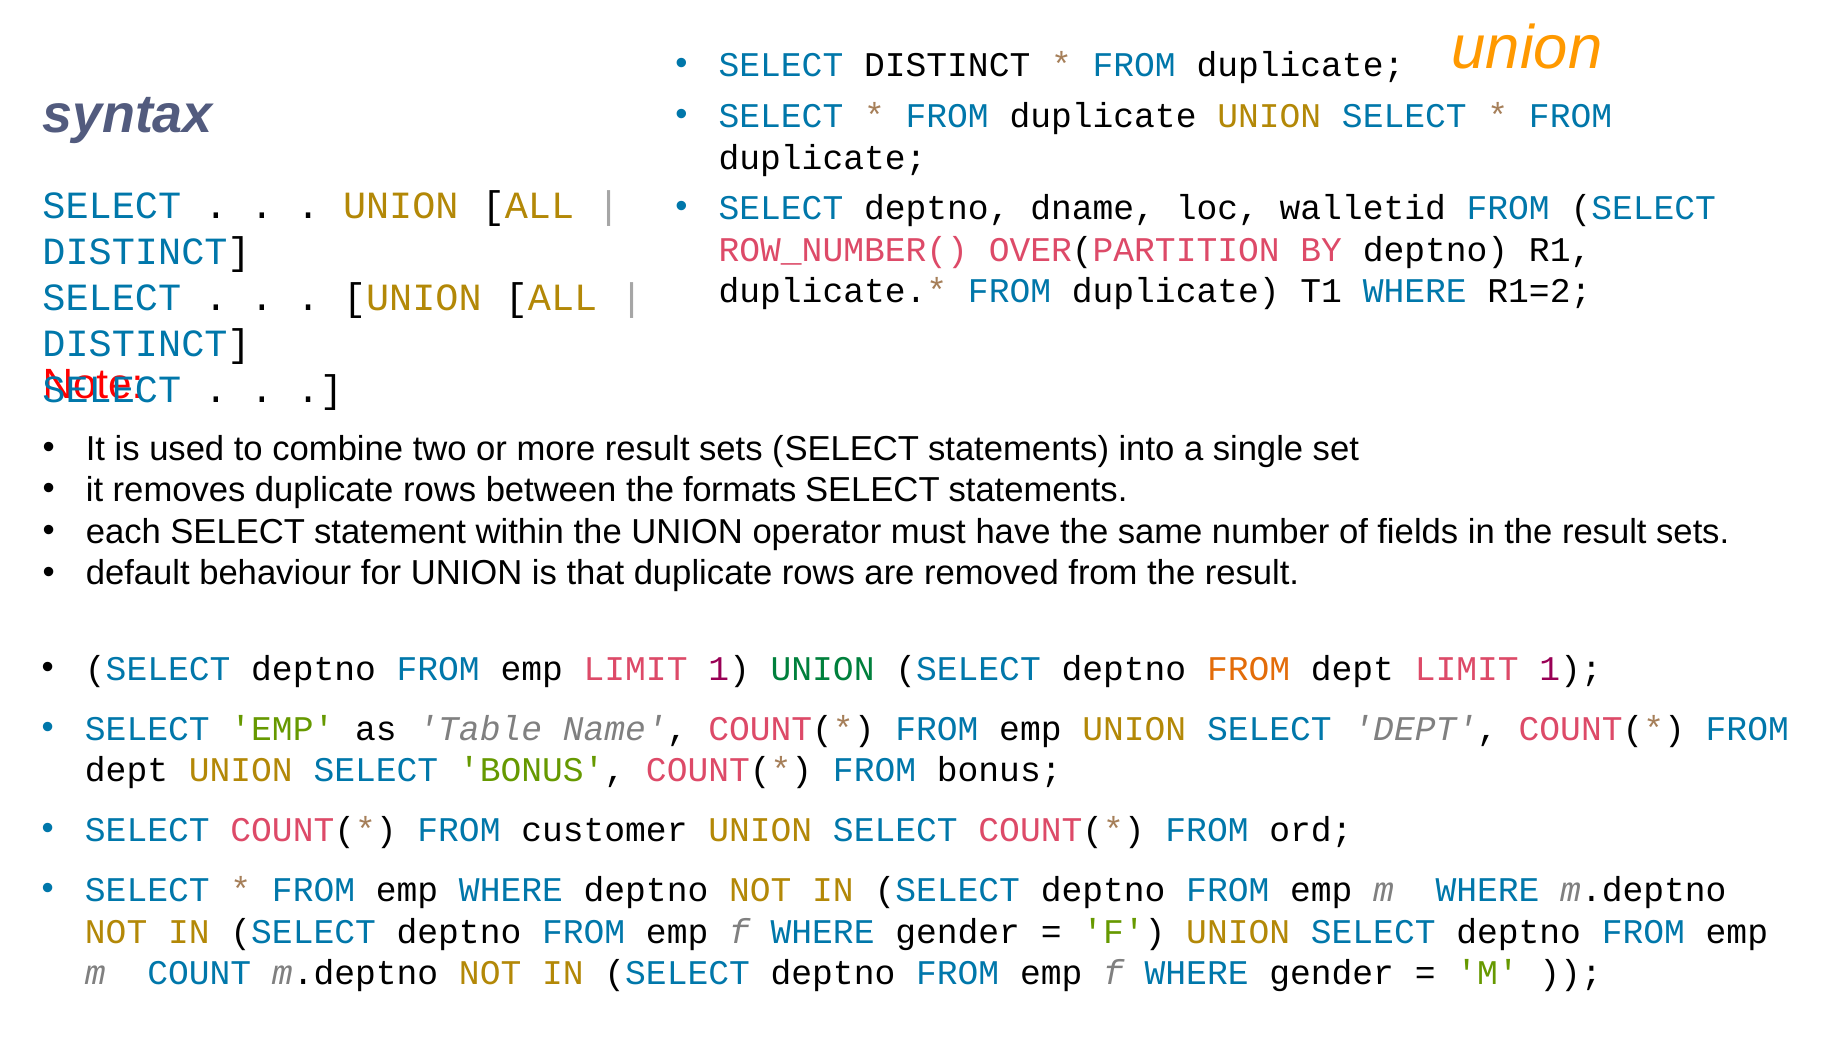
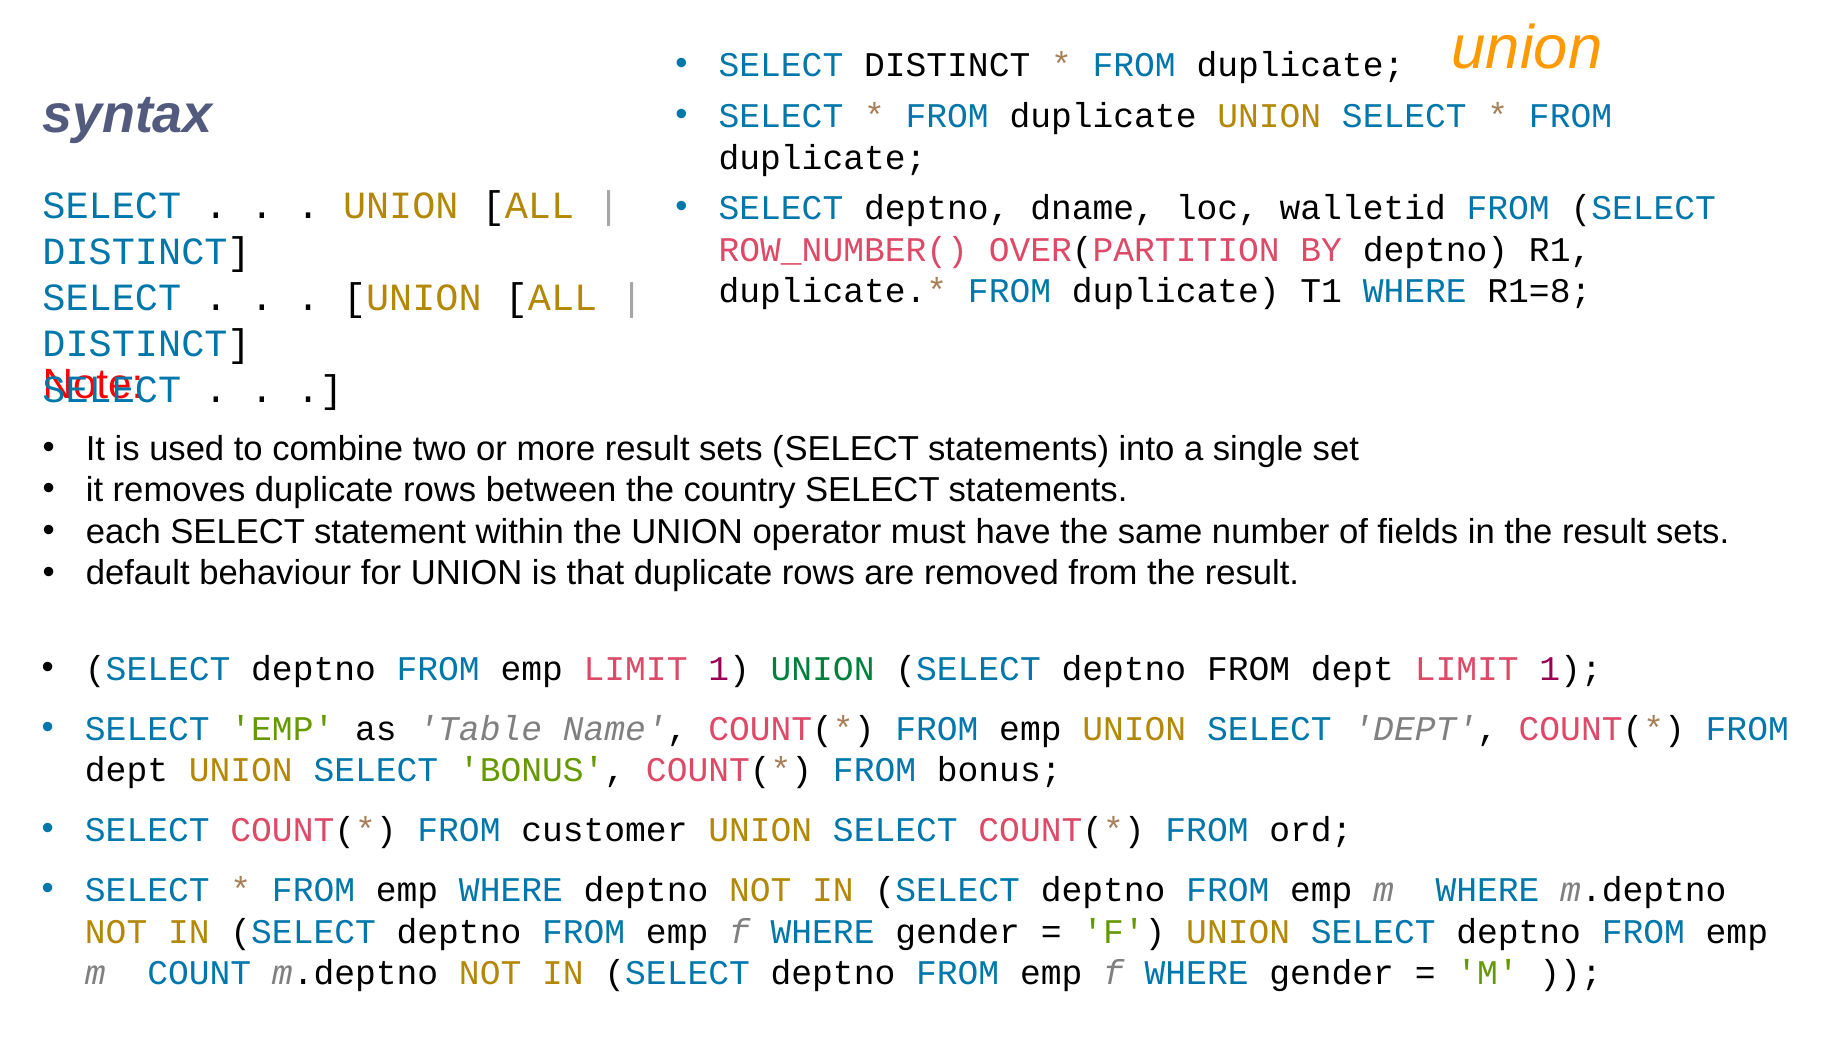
R1=2: R1=2 -> R1=8
formats: formats -> country
FROM at (1249, 669) colour: orange -> black
